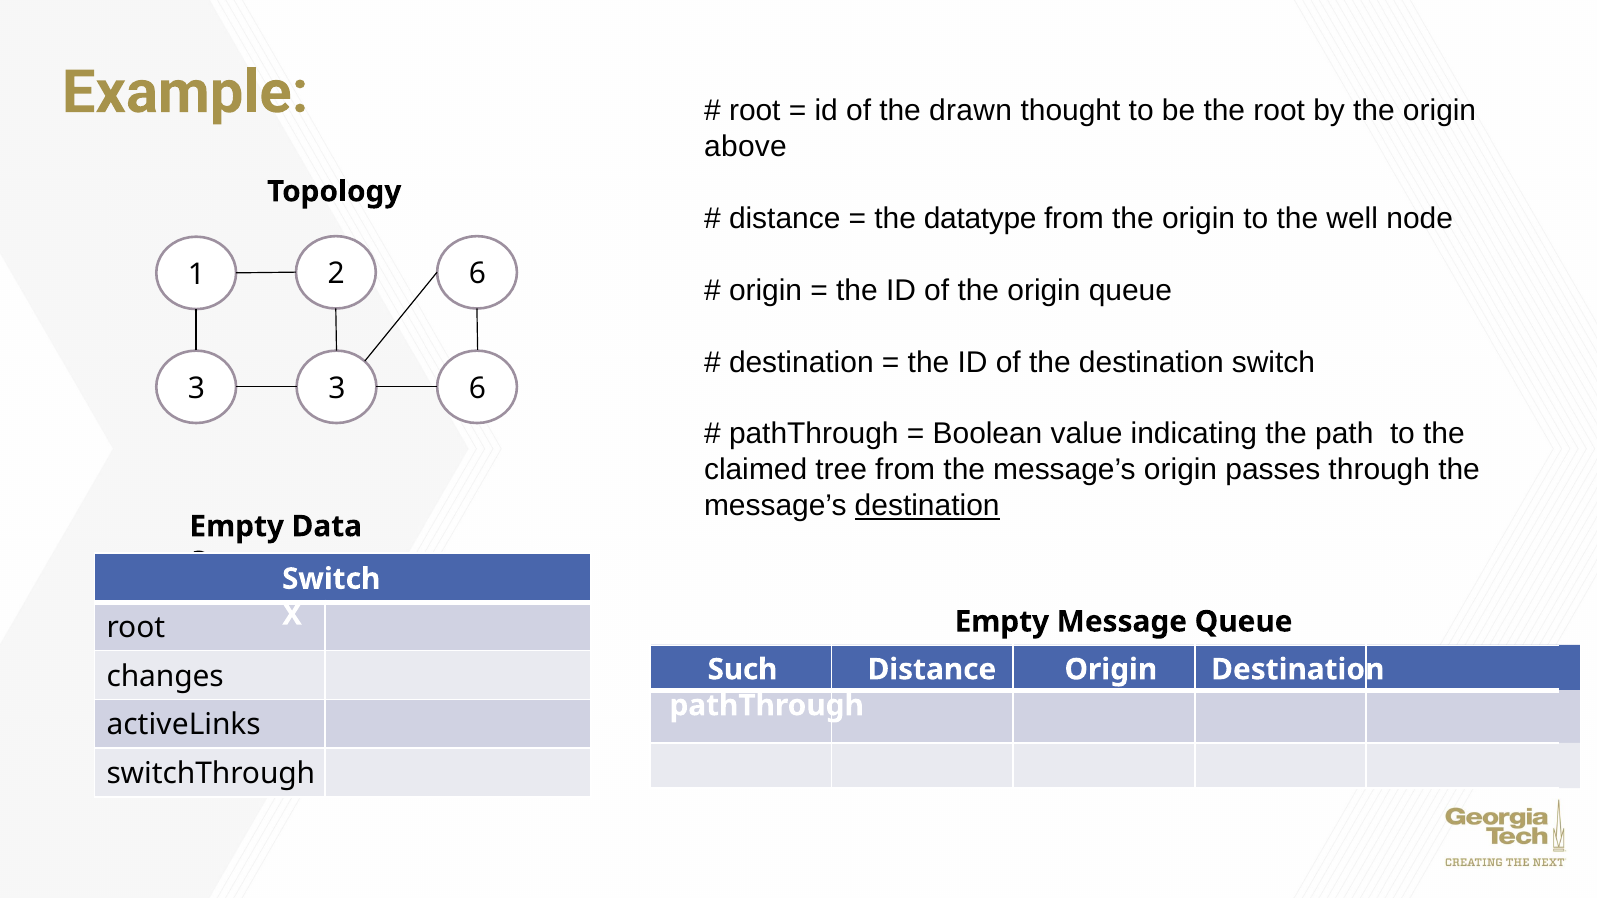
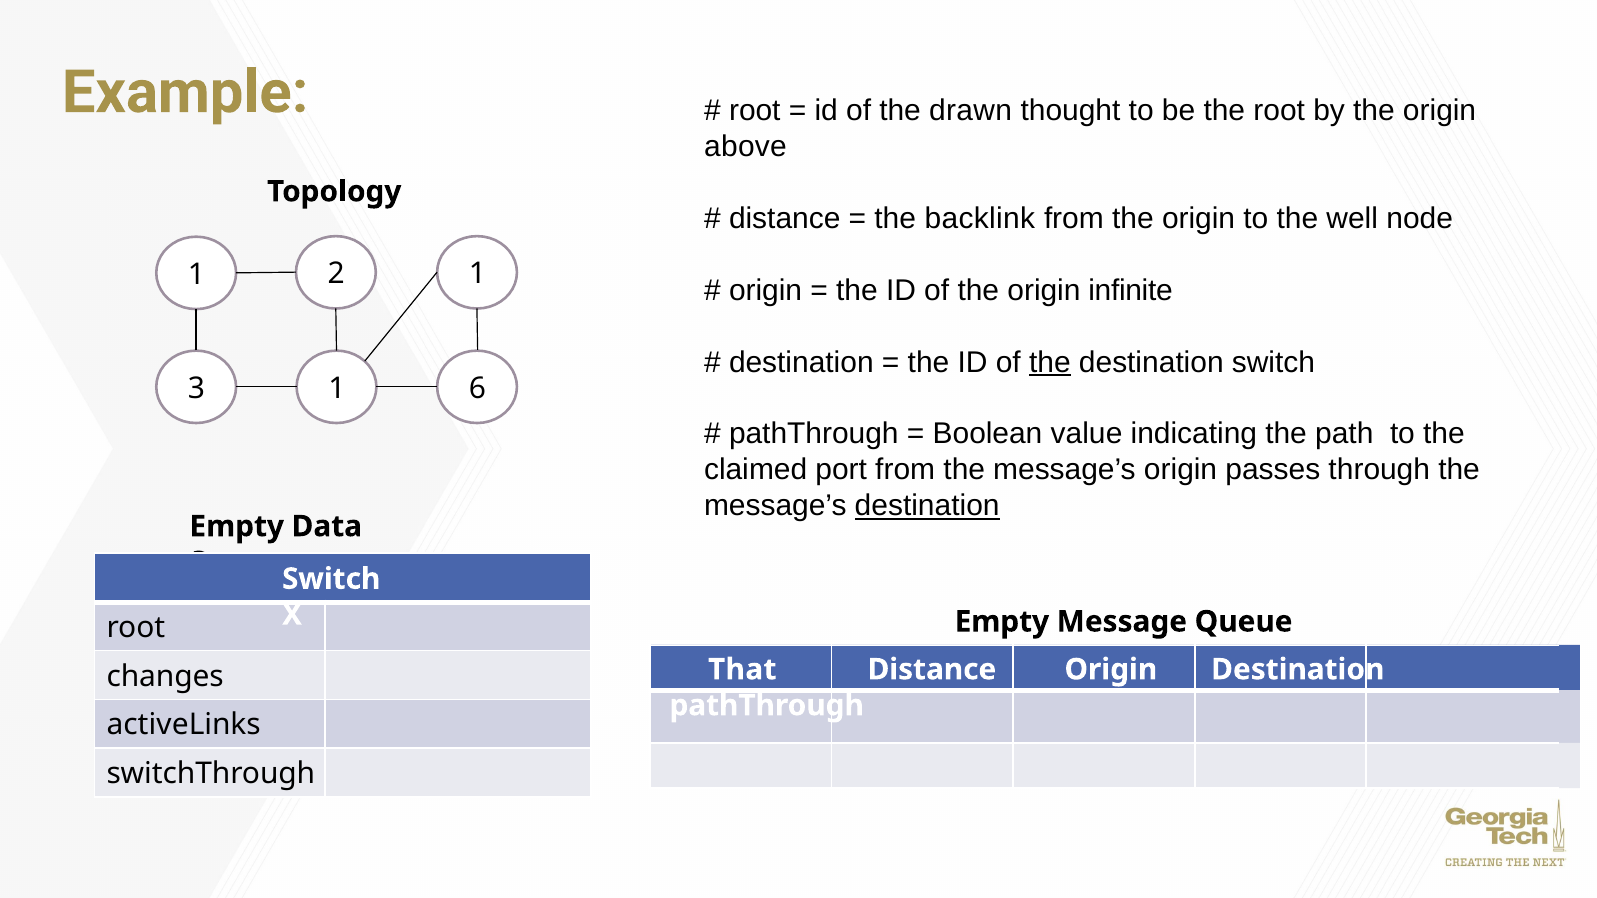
datatype: datatype -> backlink
2 6: 6 -> 1
origin queue: queue -> infinite
the at (1050, 362) underline: none -> present
3 3: 3 -> 1
tree: tree -> port
Such: Such -> That
